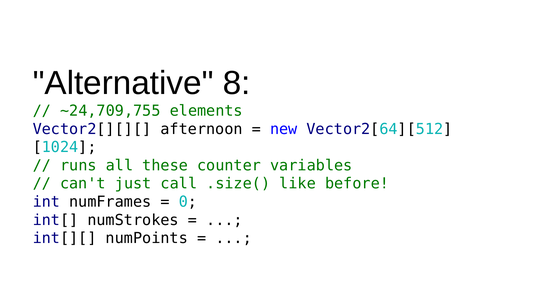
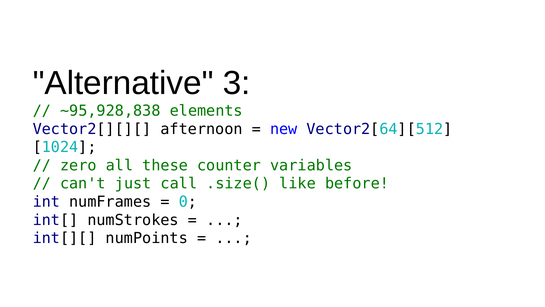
8: 8 -> 3
~24,709,755: ~24,709,755 -> ~95,928,838
runs: runs -> zero
